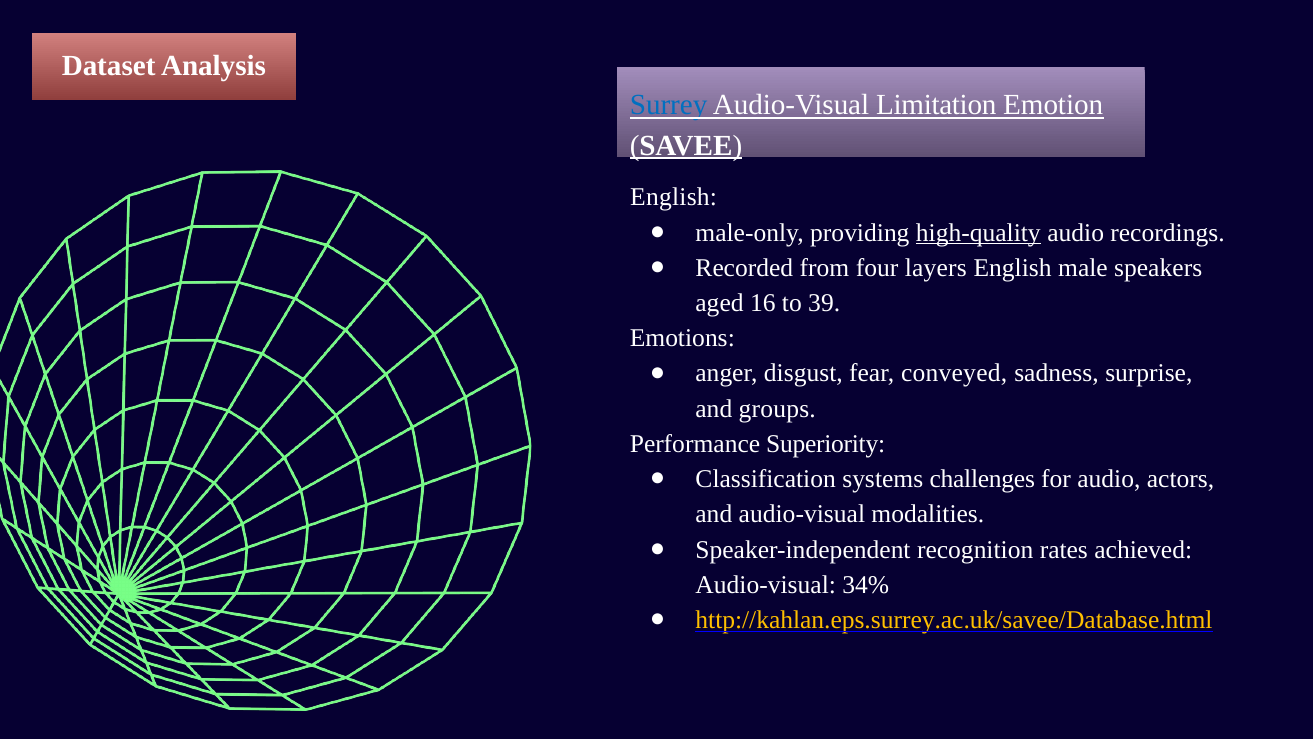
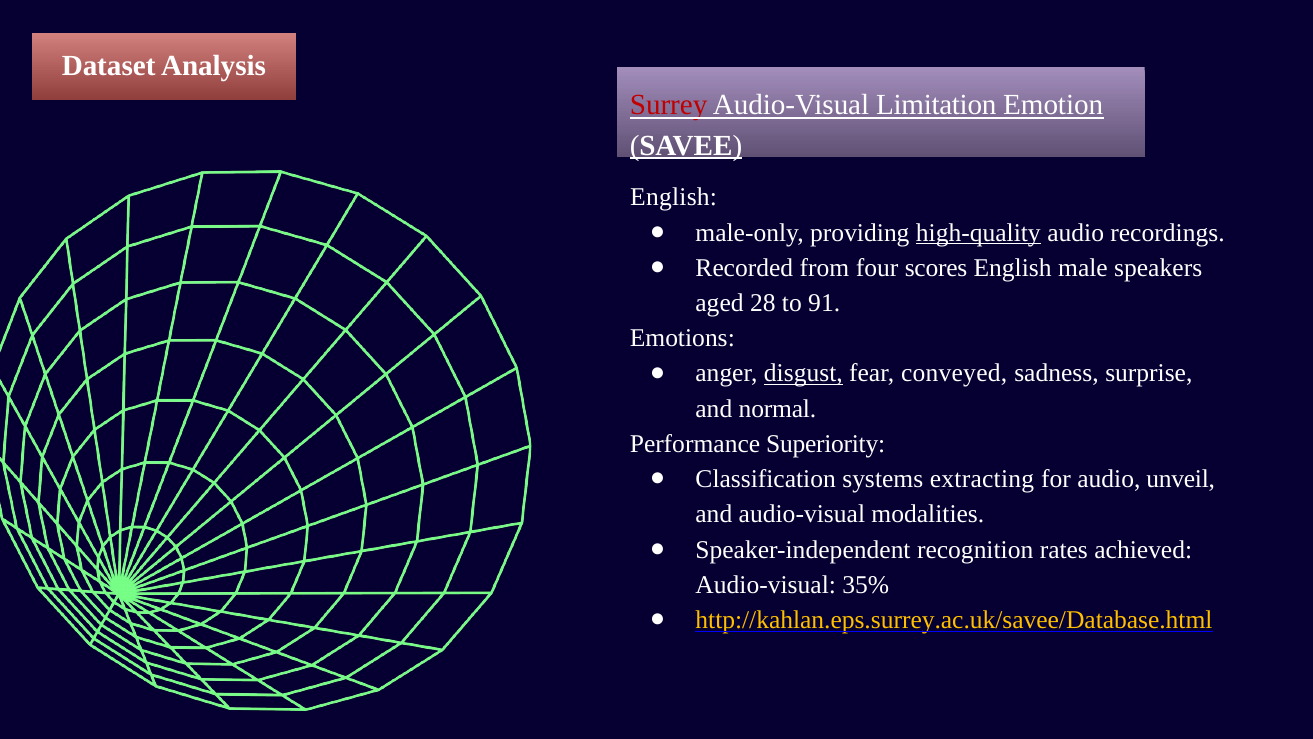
Surrey colour: blue -> red
layers: layers -> scores
16: 16 -> 28
39: 39 -> 91
disgust underline: none -> present
groups: groups -> normal
challenges: challenges -> extracting
actors: actors -> unveil
34%: 34% -> 35%
